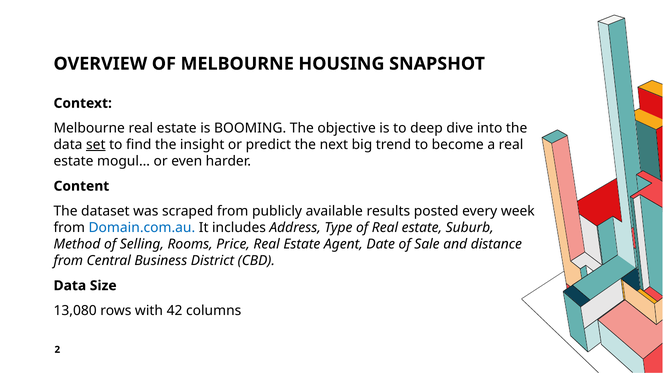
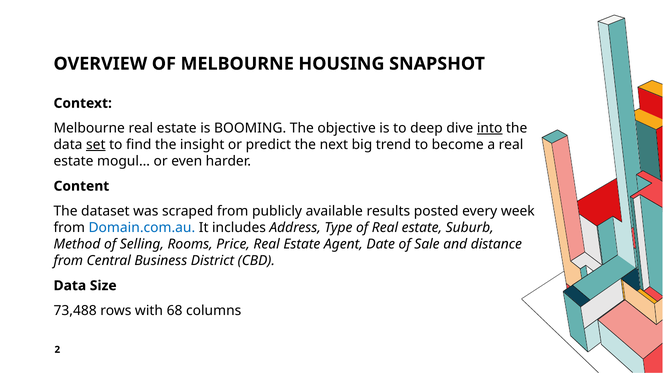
into underline: none -> present
13,080: 13,080 -> 73,488
42: 42 -> 68
